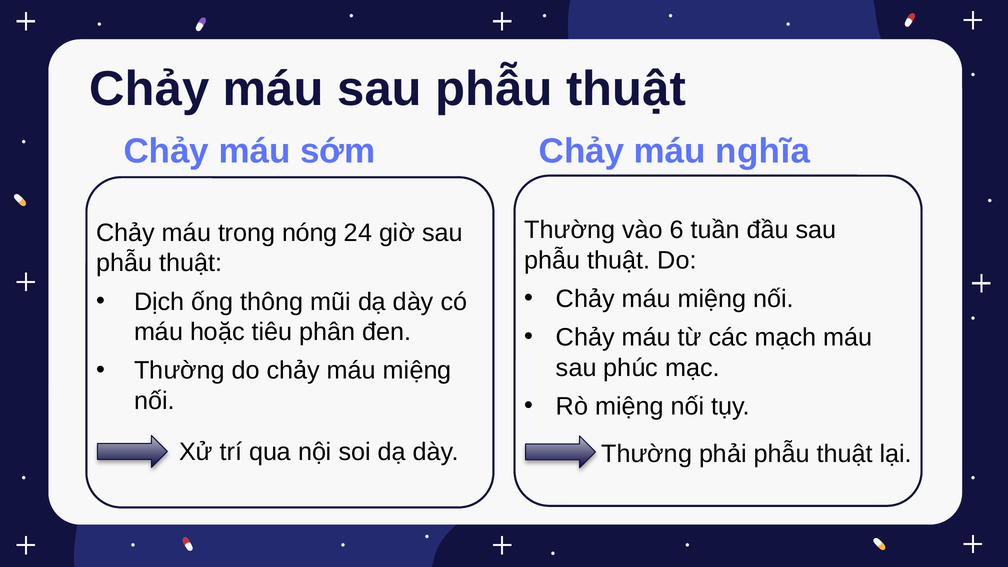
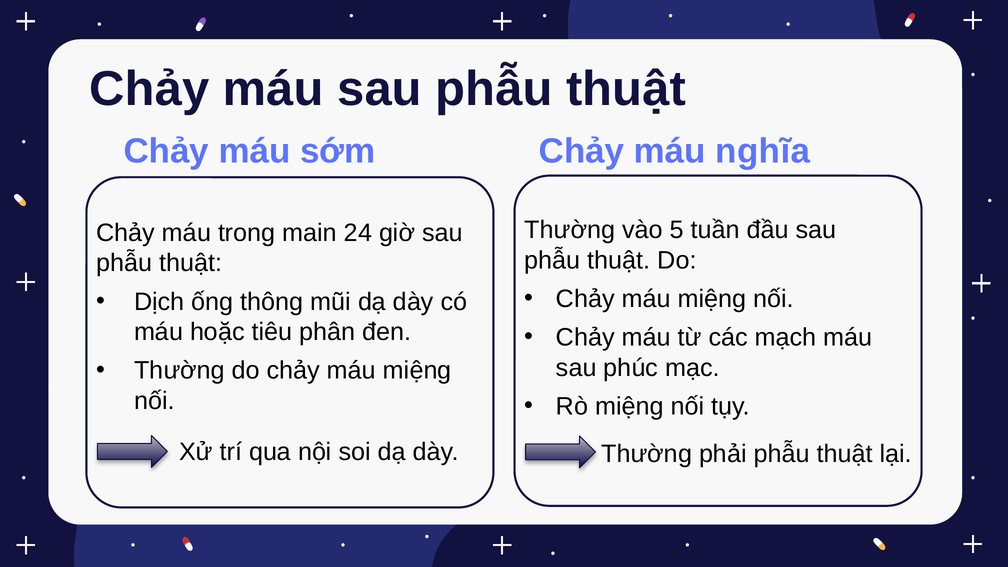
6: 6 -> 5
nóng: nóng -> main
